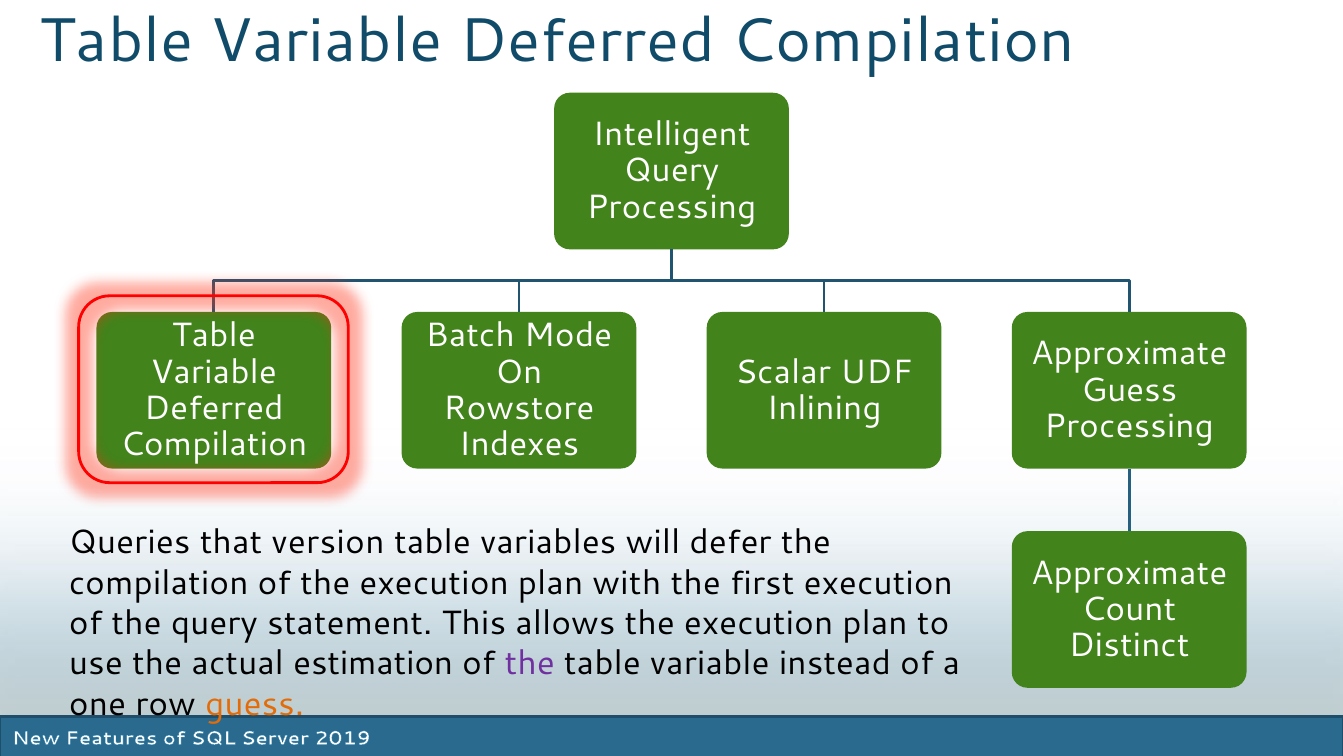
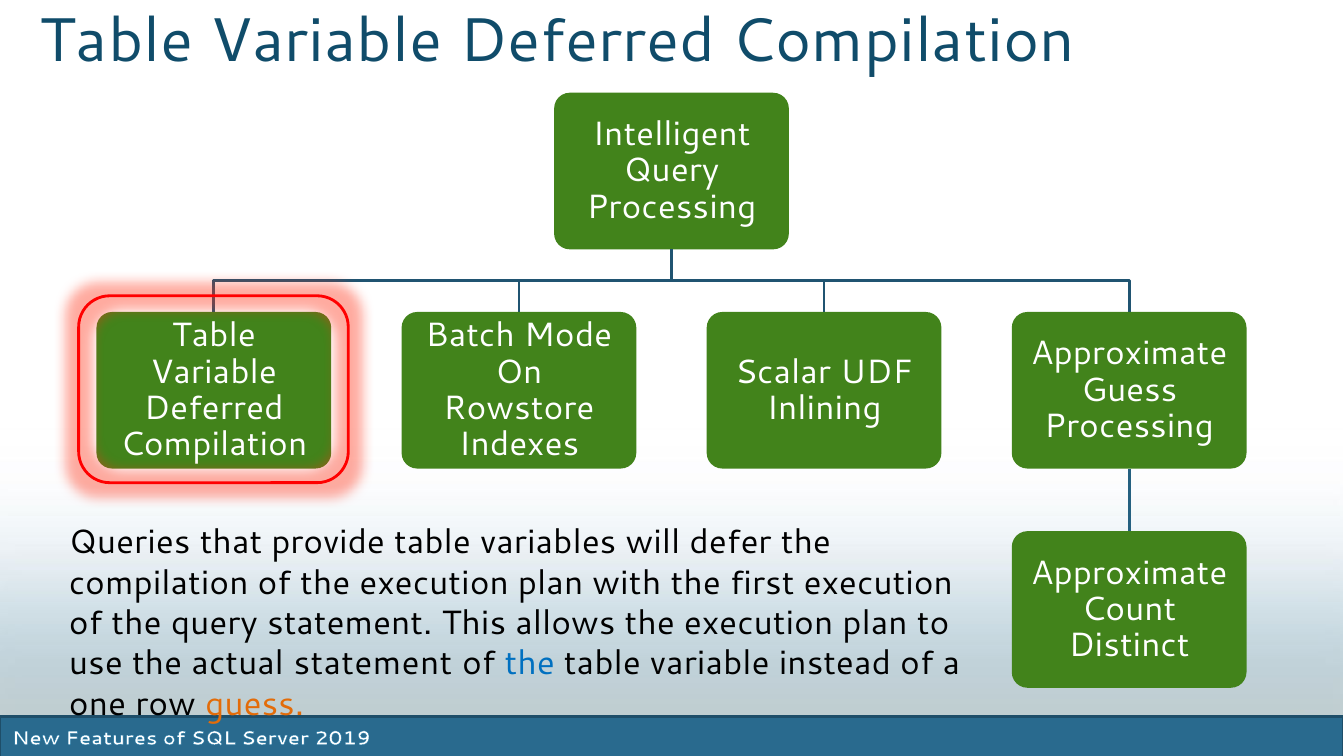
version: version -> provide
actual estimation: estimation -> statement
the at (530, 663) colour: purple -> blue
